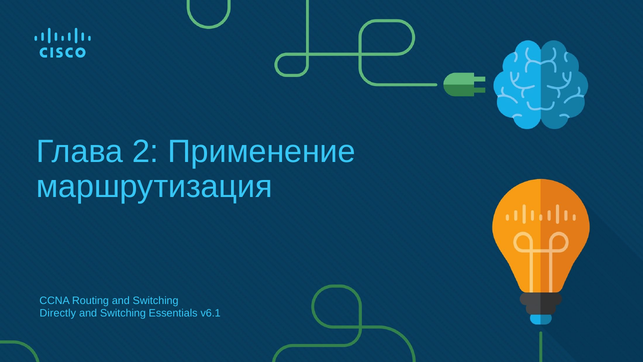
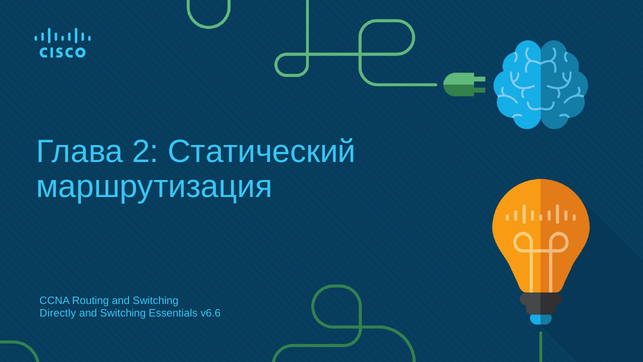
Применение: Применение -> Статический
v6.1: v6.1 -> v6.6
